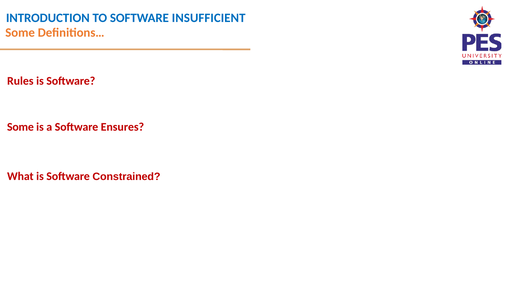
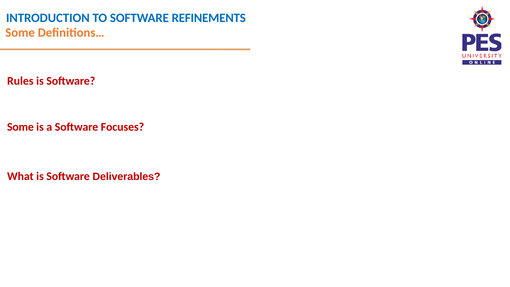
INSUFFICIENT: INSUFFICIENT -> REFINEMENTS
Ensures: Ensures -> Focuses
Constrained: Constrained -> Deliverables
